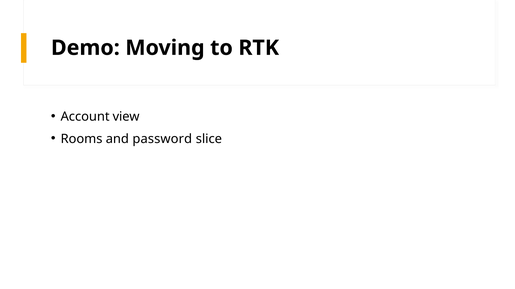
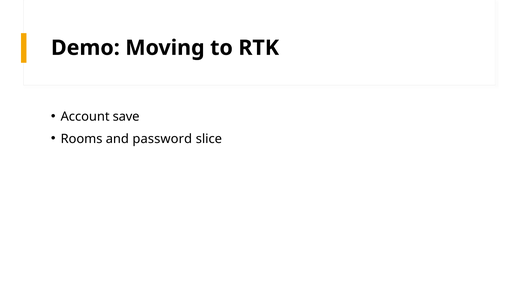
view: view -> save
